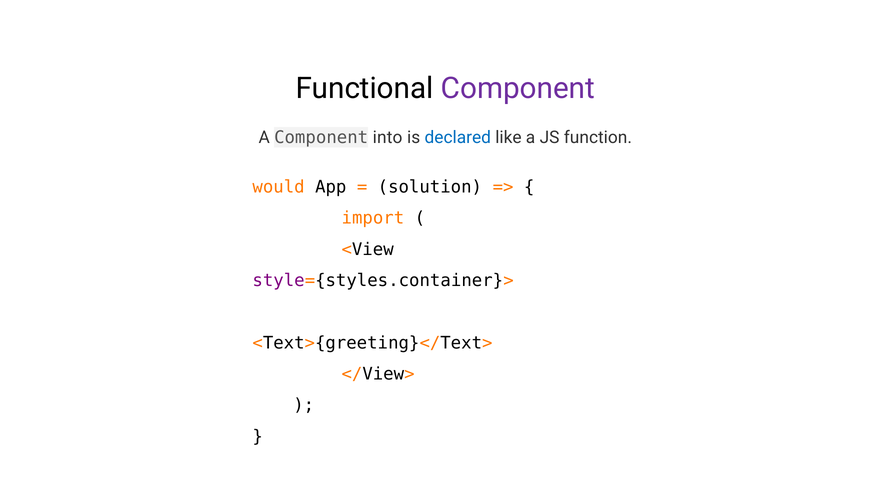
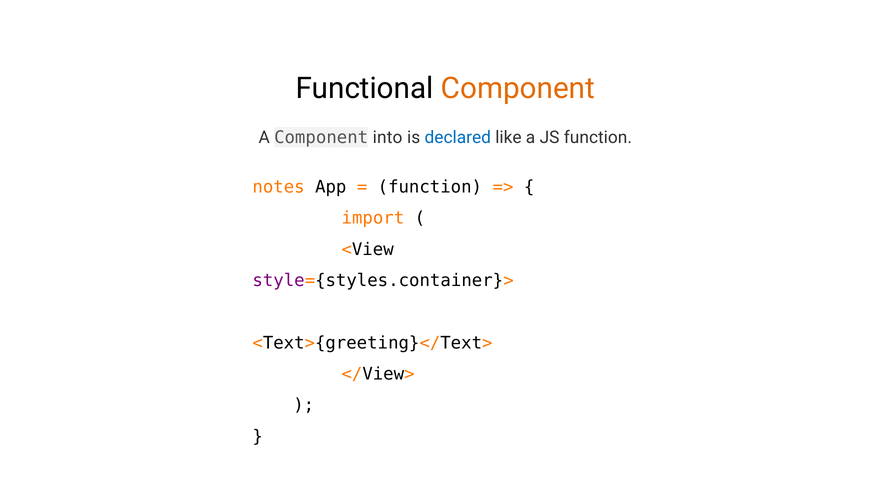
Component at (518, 88) colour: purple -> orange
would: would -> notes
solution at (430, 187): solution -> function
